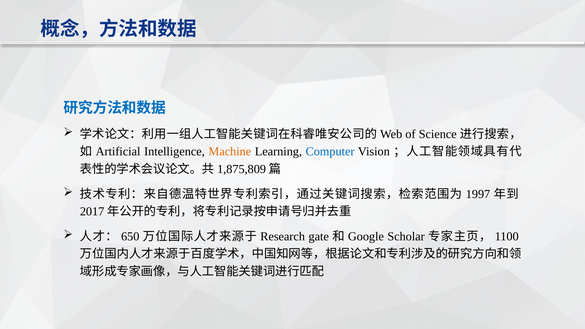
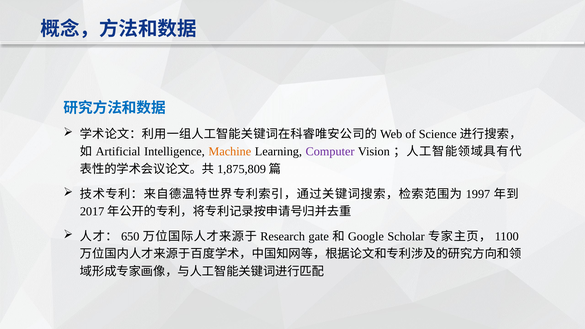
Computer colour: blue -> purple
